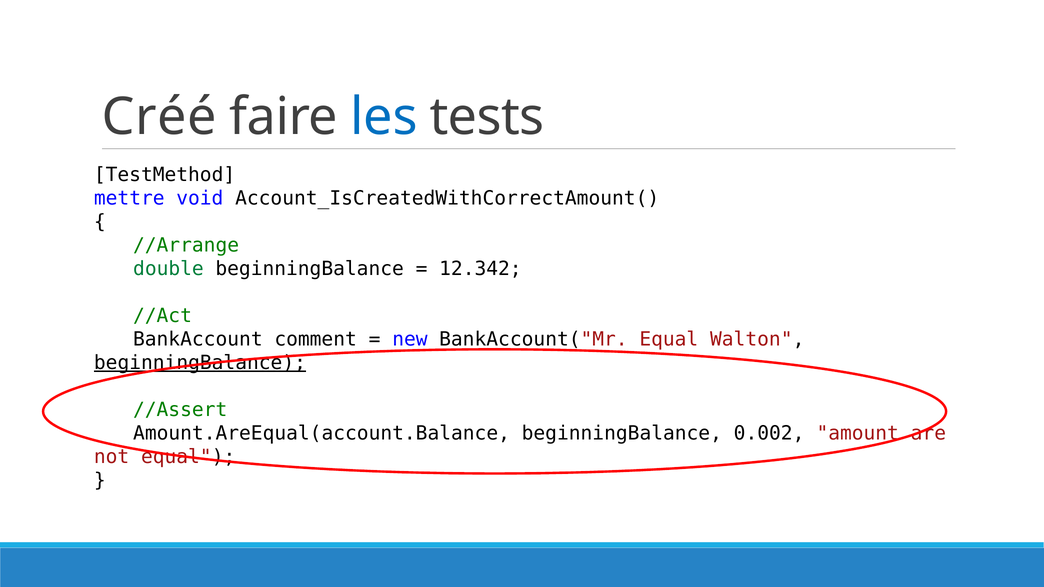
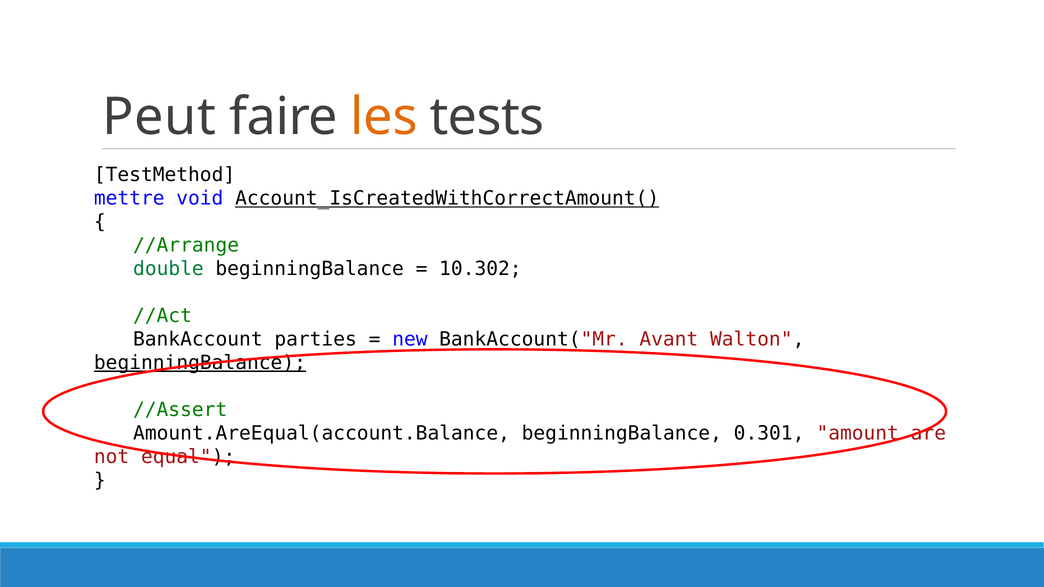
Créé: Créé -> Peut
les colour: blue -> orange
Account_IsCreatedWithCorrectAmount( underline: none -> present
12.342: 12.342 -> 10.302
comment: comment -> parties
BankAccount("Mr Equal: Equal -> Avant
0.002: 0.002 -> 0.301
